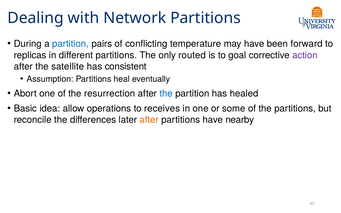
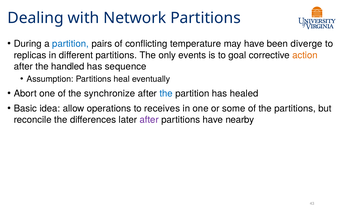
forward: forward -> diverge
routed: routed -> events
action colour: purple -> orange
satellite: satellite -> handled
consistent: consistent -> sequence
resurrection: resurrection -> synchronize
after at (149, 120) colour: orange -> purple
